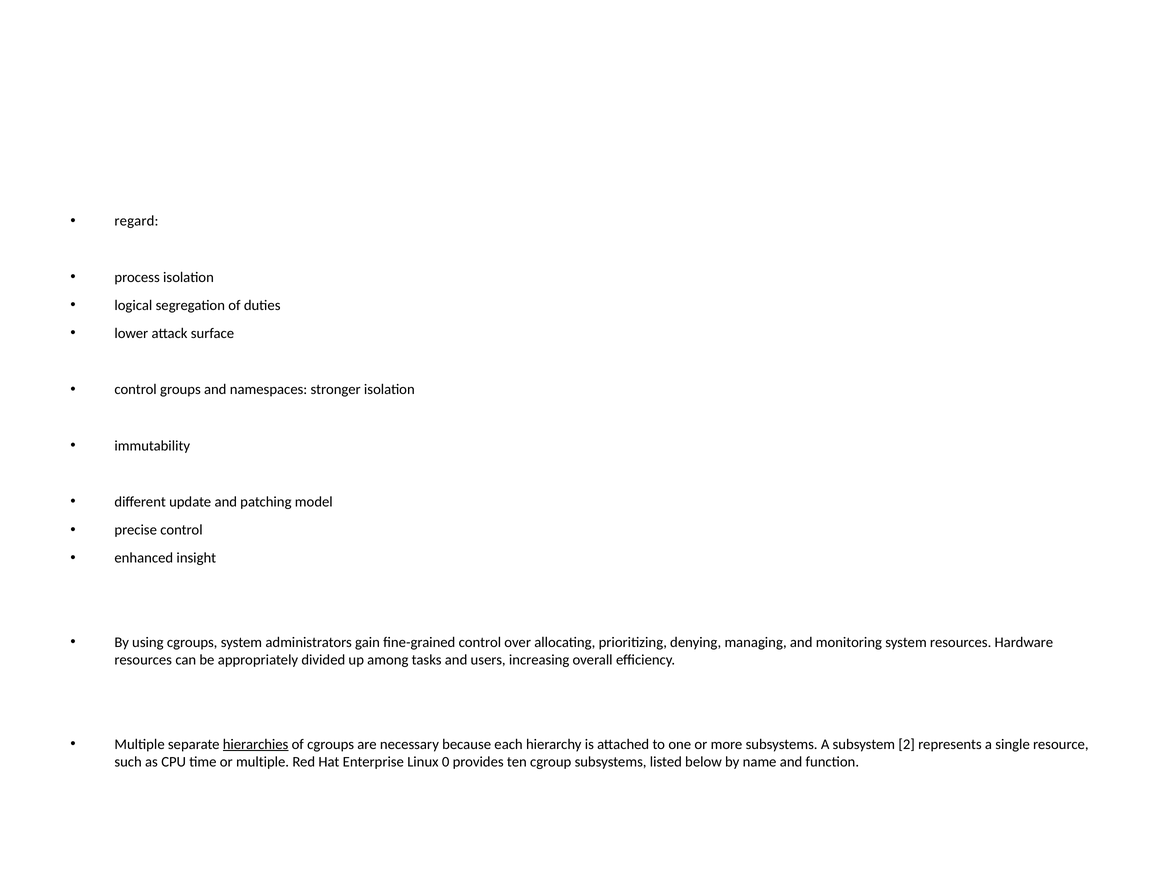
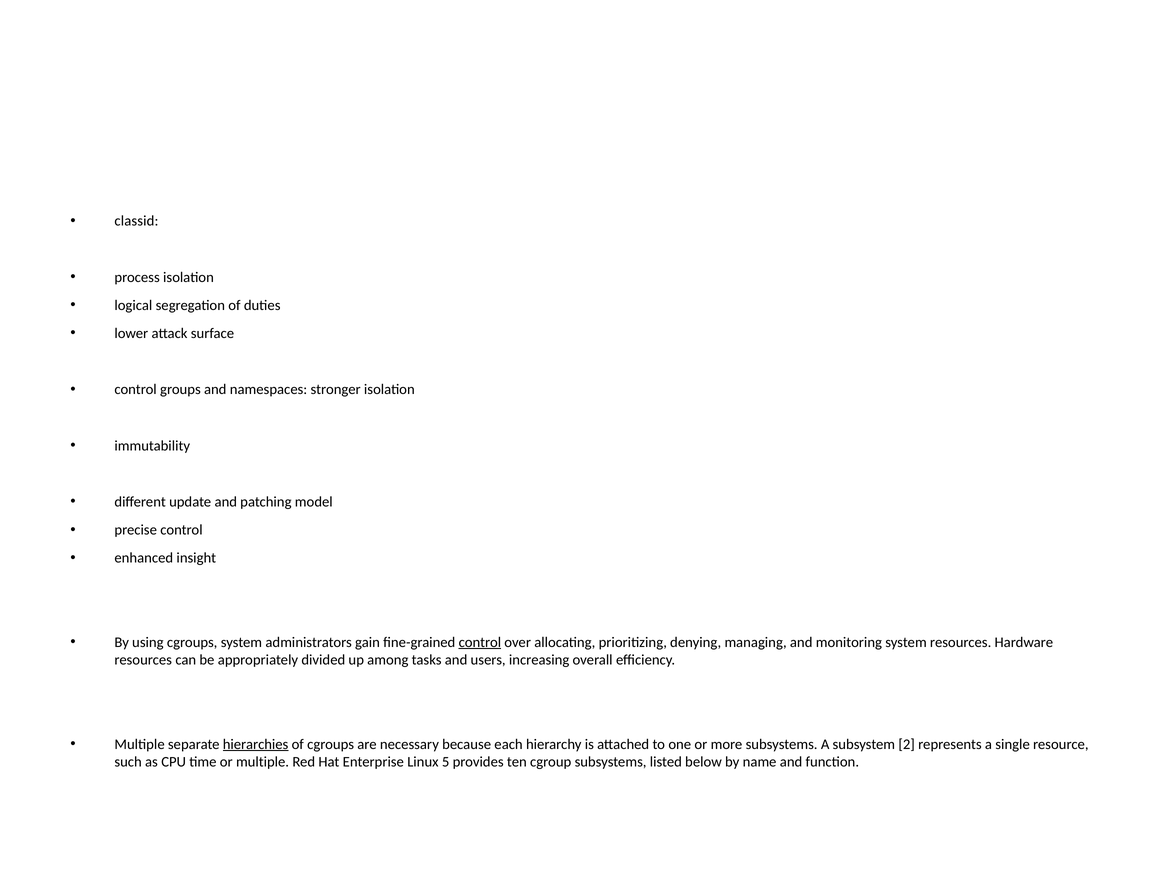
regard: regard -> classid
control at (480, 643) underline: none -> present
0: 0 -> 5
